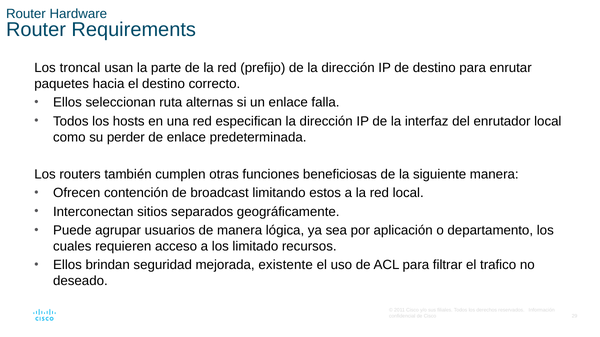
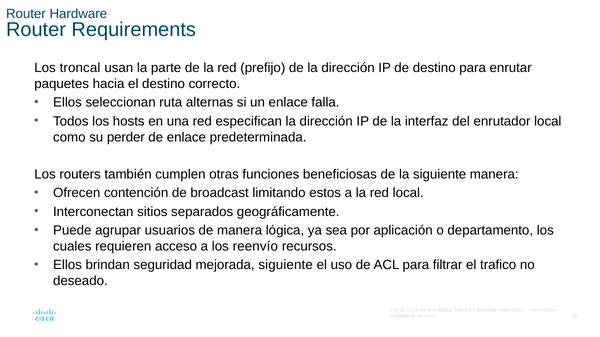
limitado: limitado -> reenvío
mejorada existente: existente -> siguiente
